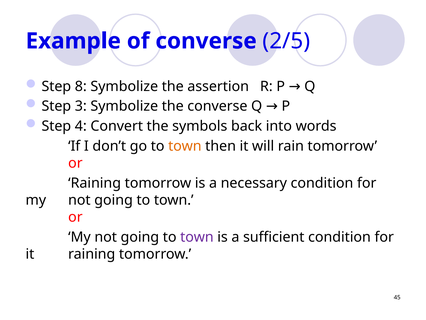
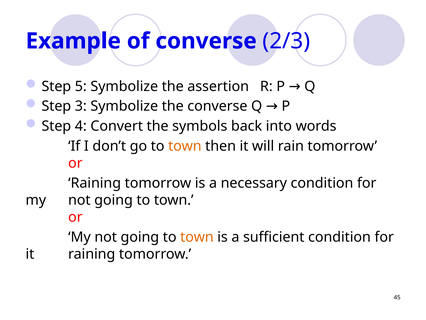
2/5: 2/5 -> 2/3
8: 8 -> 5
town at (197, 237) colour: purple -> orange
